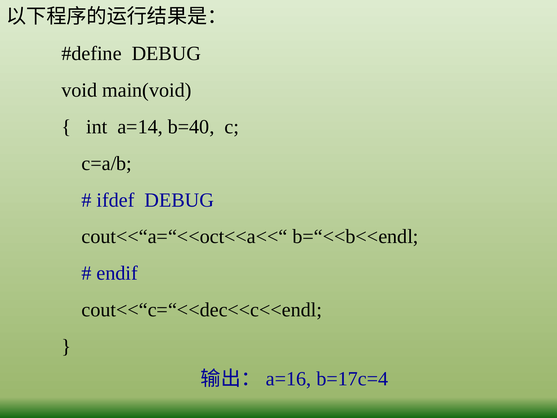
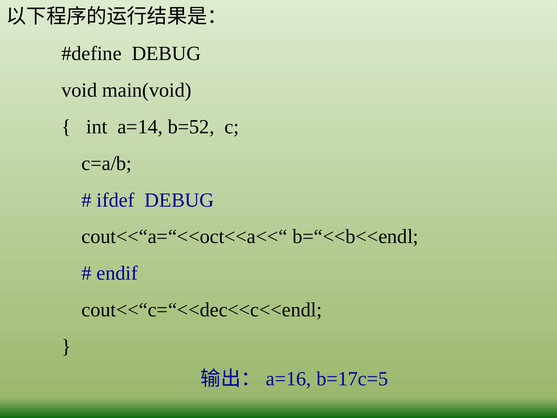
b=40: b=40 -> b=52
b=17c=4: b=17c=4 -> b=17c=5
